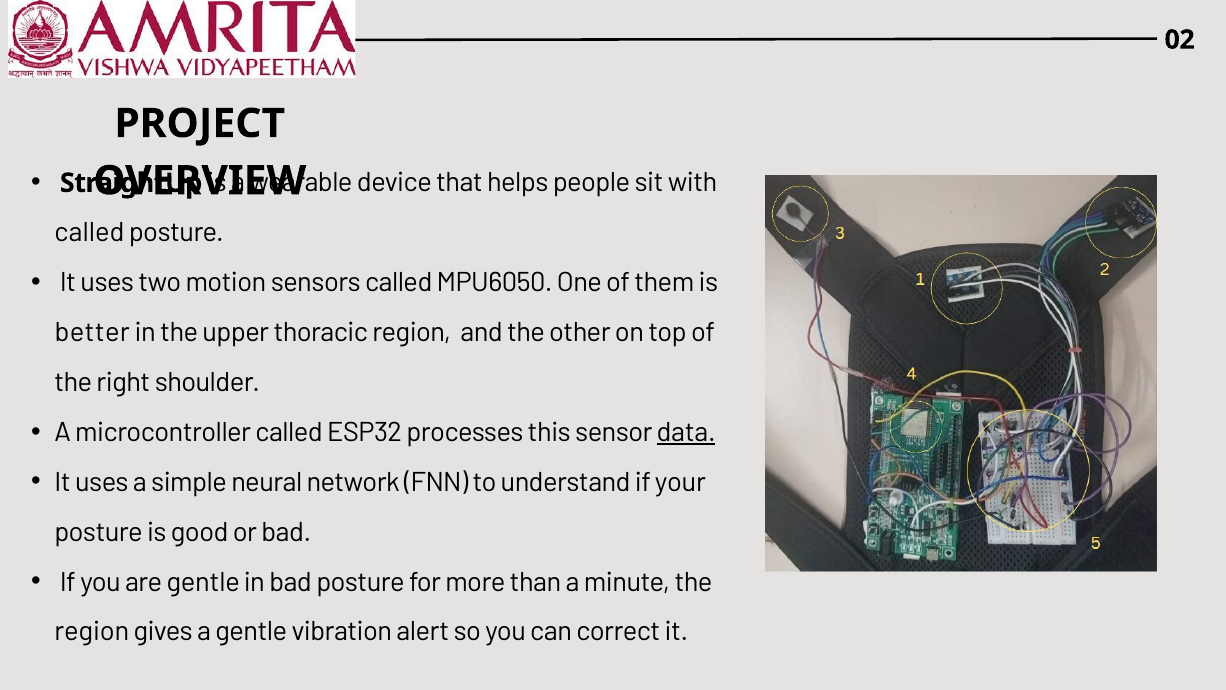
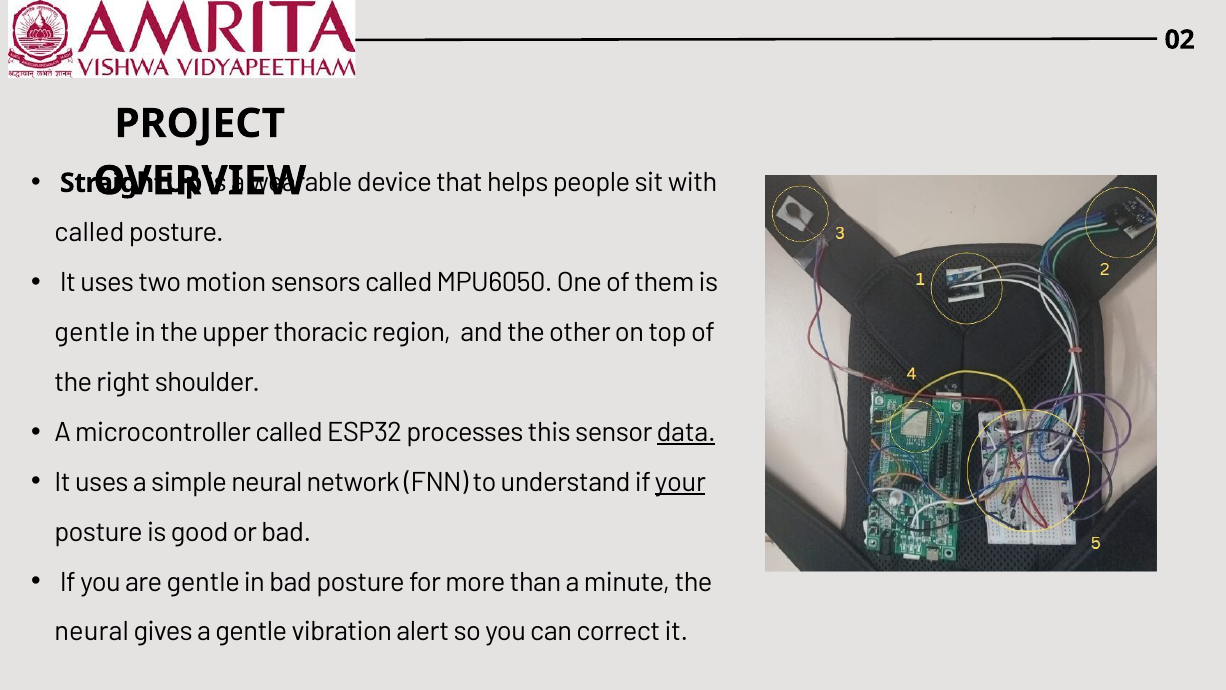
better at (92, 332): better -> gentle
your underline: none -> present
region at (92, 632): region -> neural
